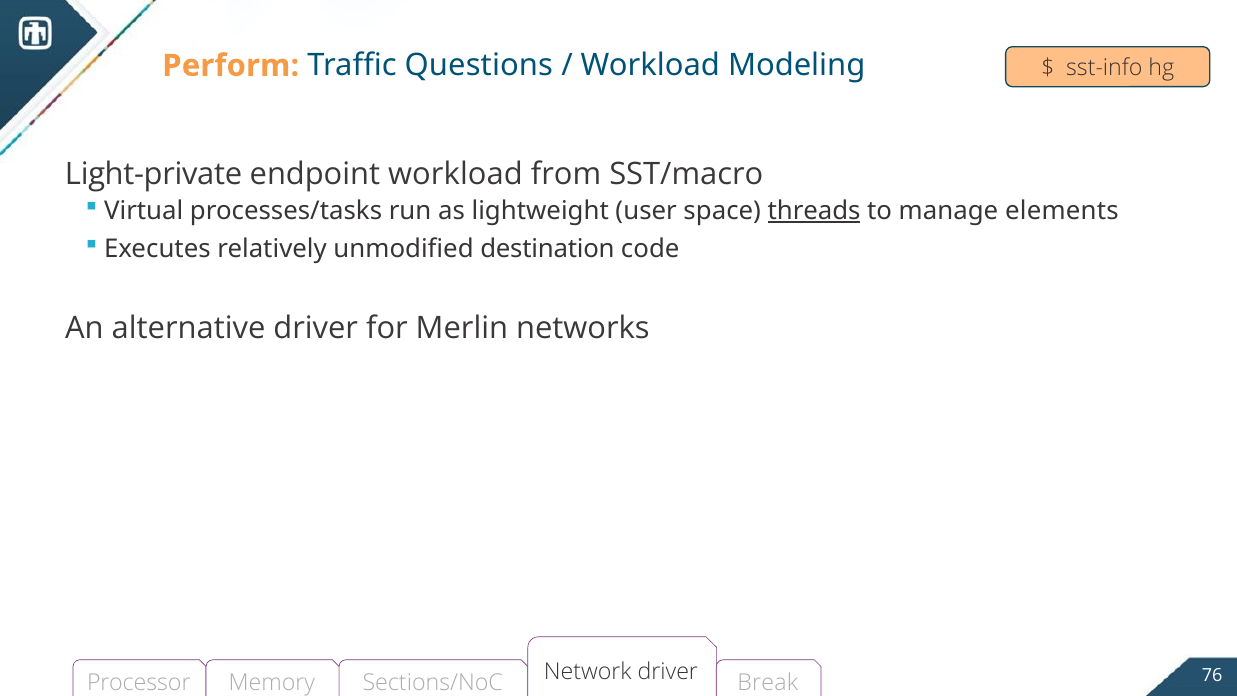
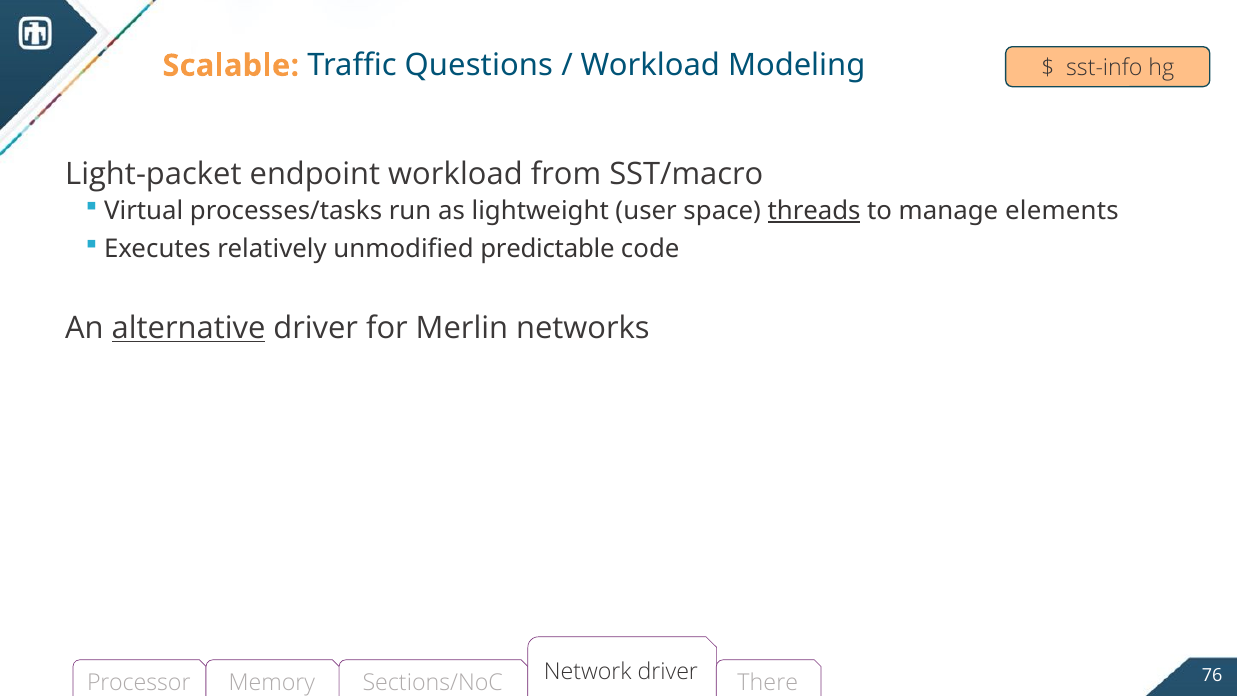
Perform: Perform -> Scalable
Light-private: Light-private -> Light-packet
destination: destination -> predictable
alternative underline: none -> present
Break: Break -> There
